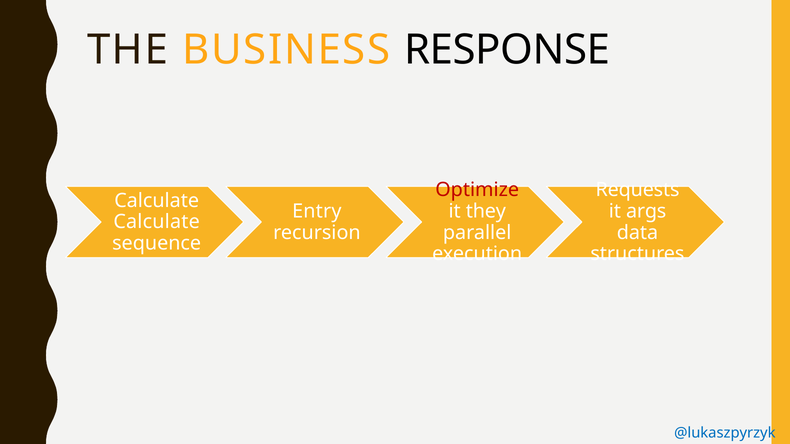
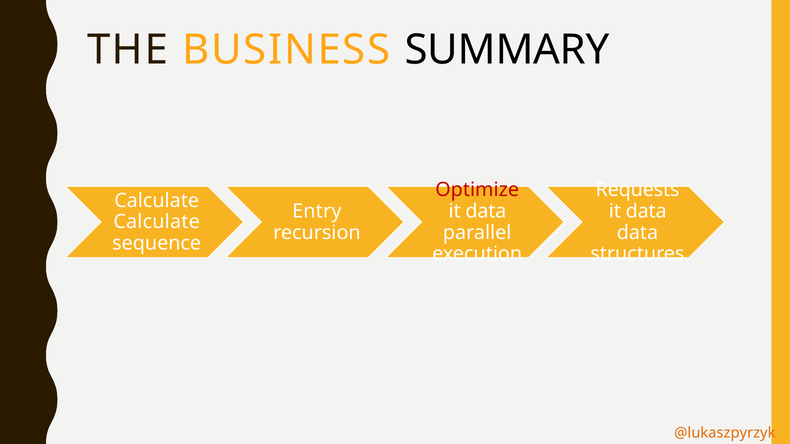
RESPONSE: RESPONSE -> SUMMARY
they at (486, 211): they -> data
args at (646, 211): args -> data
@lukaszpyrzyk colour: blue -> orange
